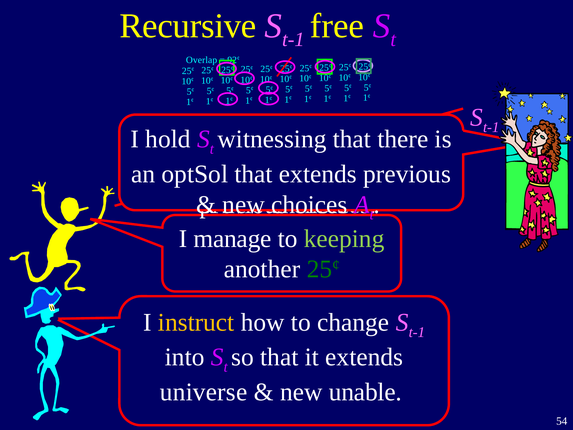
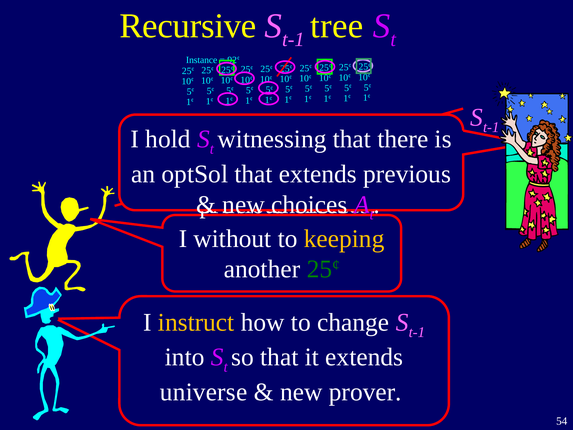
free: free -> tree
Overlap: Overlap -> Instance
manage: manage -> without
keeping colour: light green -> yellow
unable: unable -> prover
